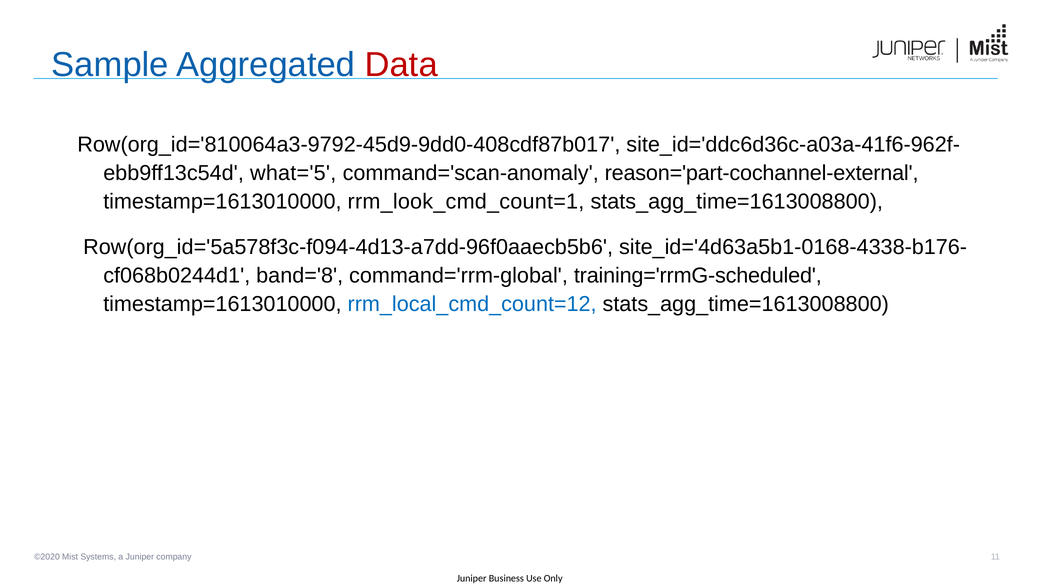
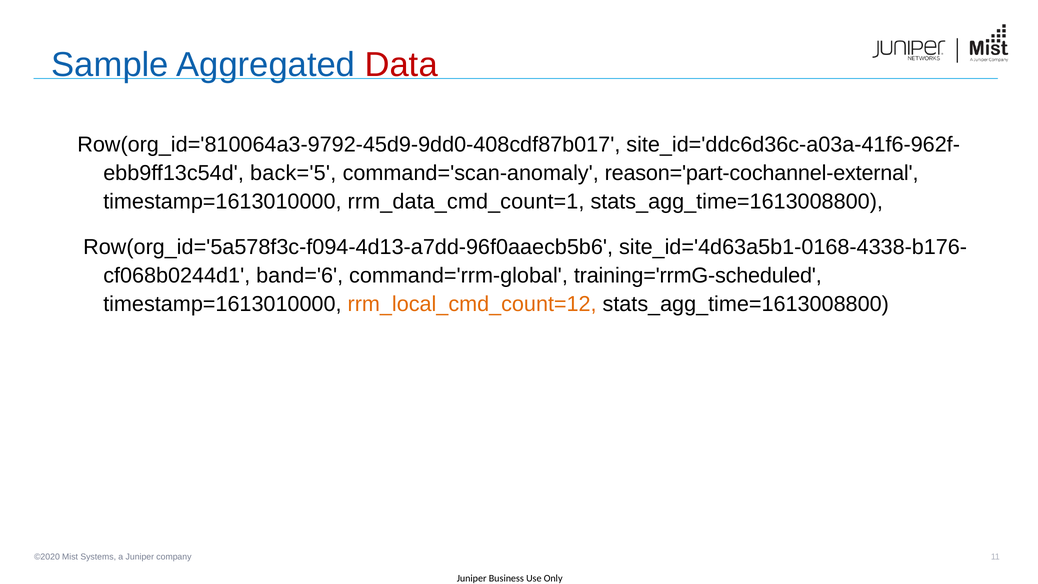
what='5: what='5 -> back='5
rrm_look_cmd_count=1: rrm_look_cmd_count=1 -> rrm_data_cmd_count=1
band='8: band='8 -> band='6
rrm_local_cmd_count=12 colour: blue -> orange
